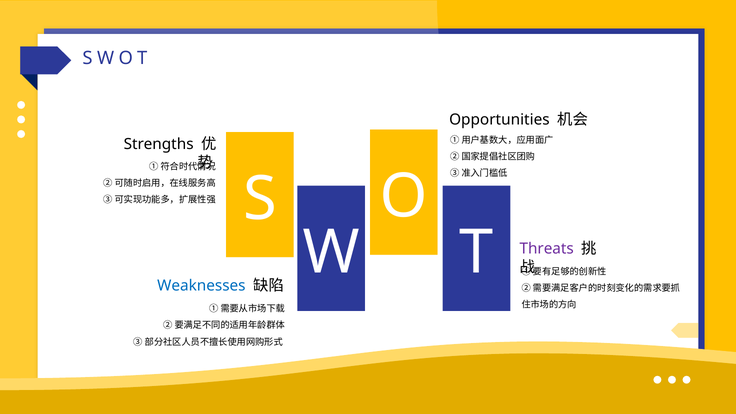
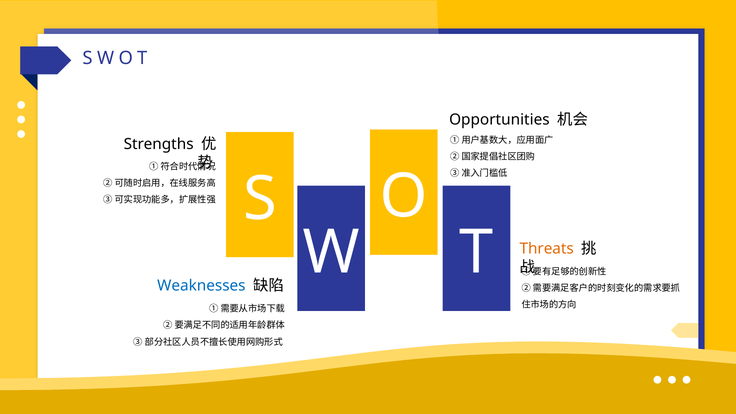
Threats colour: purple -> orange
